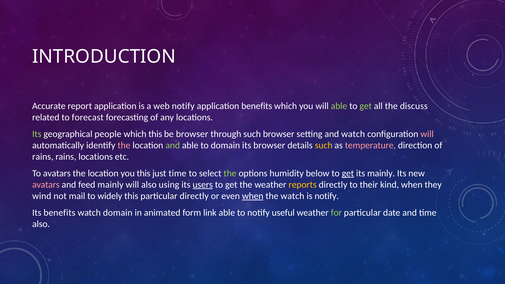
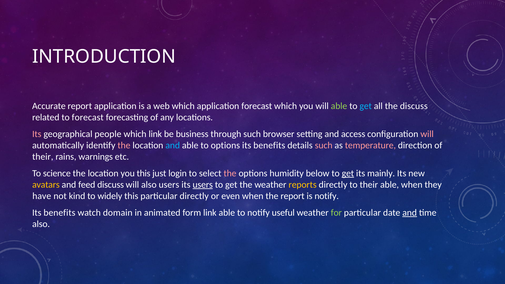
web notify: notify -> which
application benefits: benefits -> forecast
get at (366, 106) colour: light green -> light blue
Its at (37, 134) colour: light green -> pink
which this: this -> link
be browser: browser -> business
and watch: watch -> access
and at (173, 145) colour: light green -> light blue
to domain: domain -> options
browser at (269, 145): browser -> benefits
such at (324, 145) colour: yellow -> pink
rains at (43, 157): rains -> their
rains locations: locations -> warnings
To avatars: avatars -> science
just time: time -> login
the at (230, 173) colour: light green -> pink
avatars at (46, 185) colour: pink -> yellow
feed mainly: mainly -> discuss
also using: using -> users
their kind: kind -> able
wind: wind -> have
mail: mail -> kind
when at (253, 196) underline: present -> none
the watch: watch -> report
and at (410, 213) underline: none -> present
